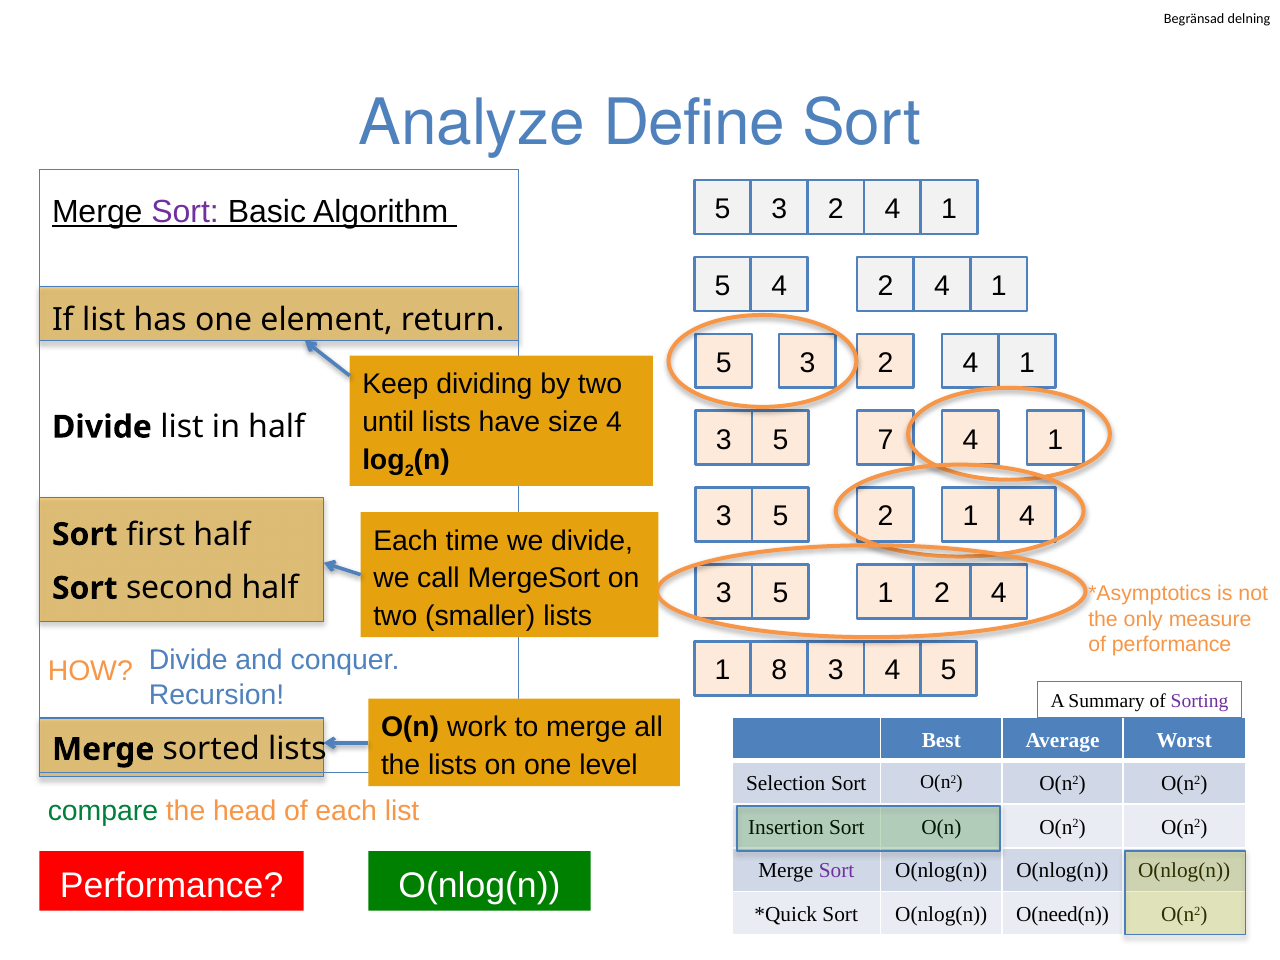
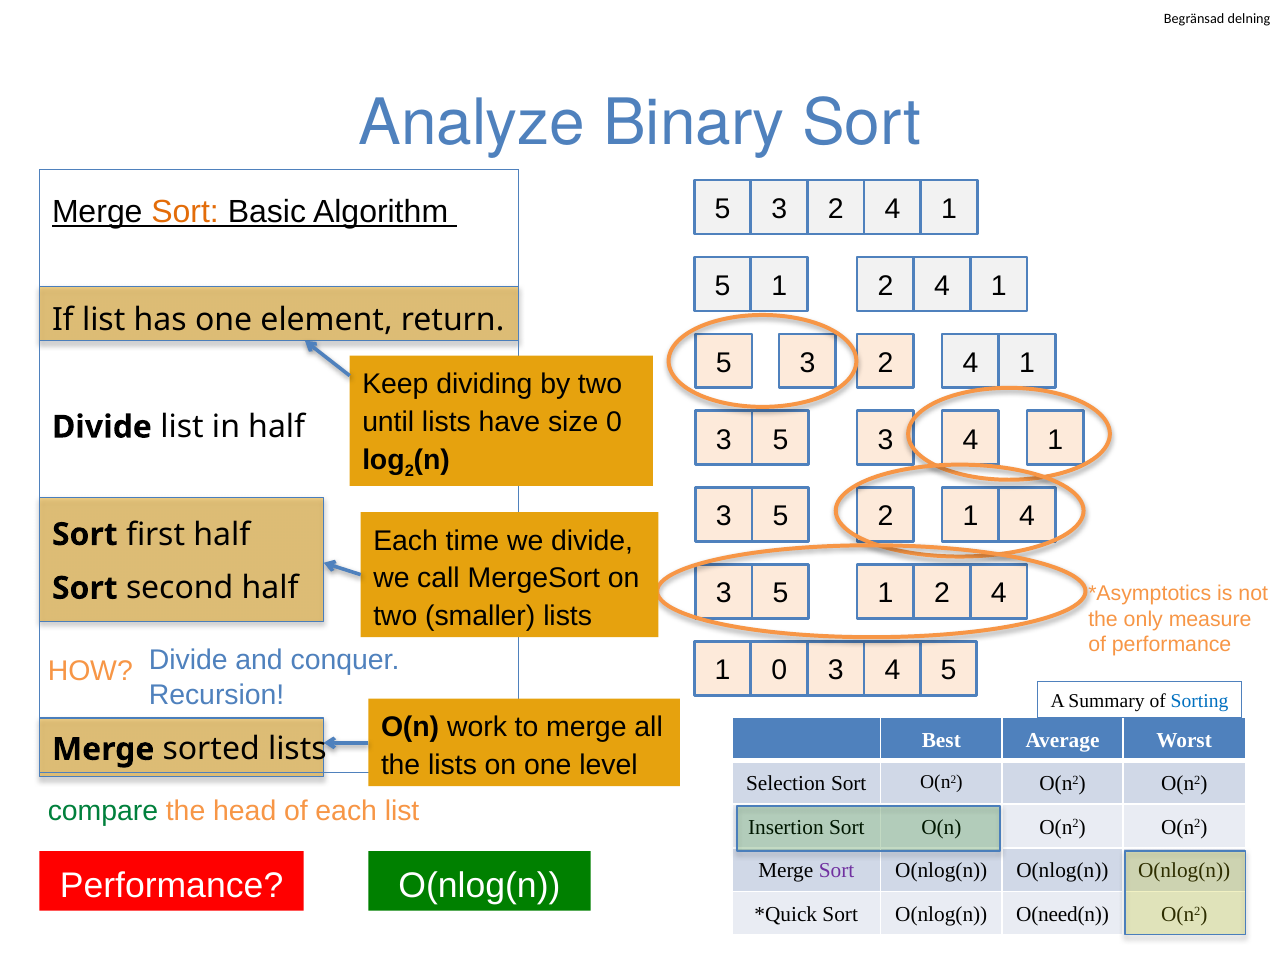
Define: Define -> Binary
Sort at (185, 212) colour: purple -> orange
5 4: 4 -> 1
size 4: 4 -> 0
3 7: 7 -> 3
1 8: 8 -> 0
Sorting colour: purple -> blue
